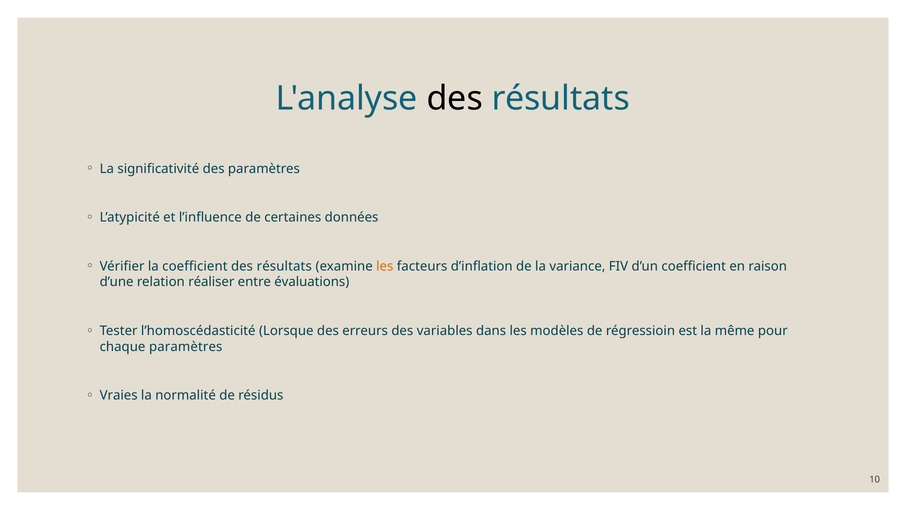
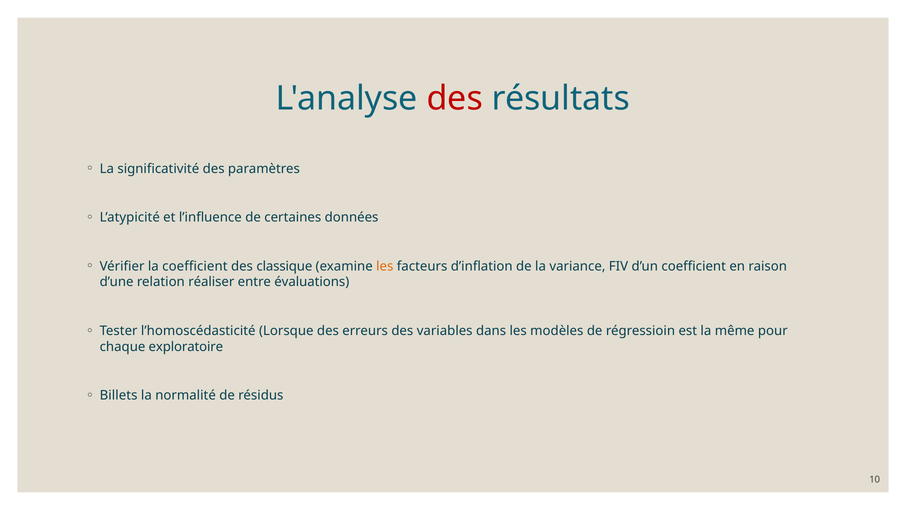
des at (455, 98) colour: black -> red
résultats at (284, 266): résultats -> classique
chaque paramètres: paramètres -> exploratoire
Vraies: Vraies -> Billets
